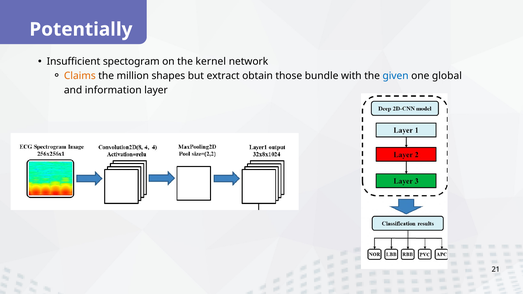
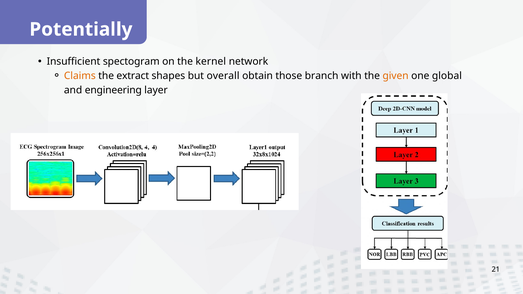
million: million -> extract
extract: extract -> overall
bundle: bundle -> branch
given colour: blue -> orange
information: information -> engineering
